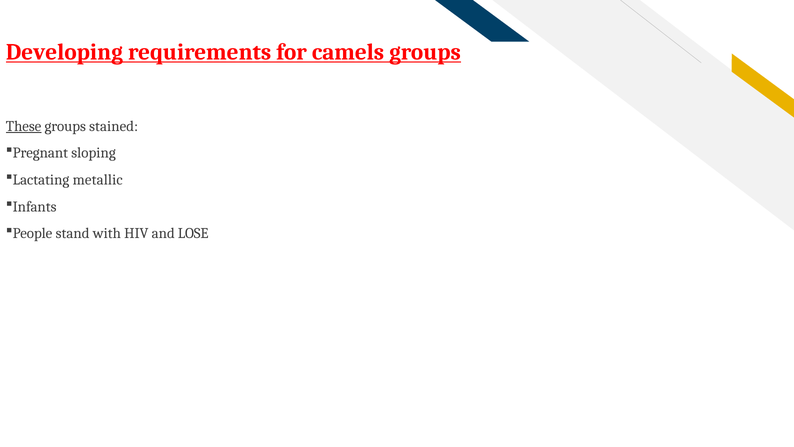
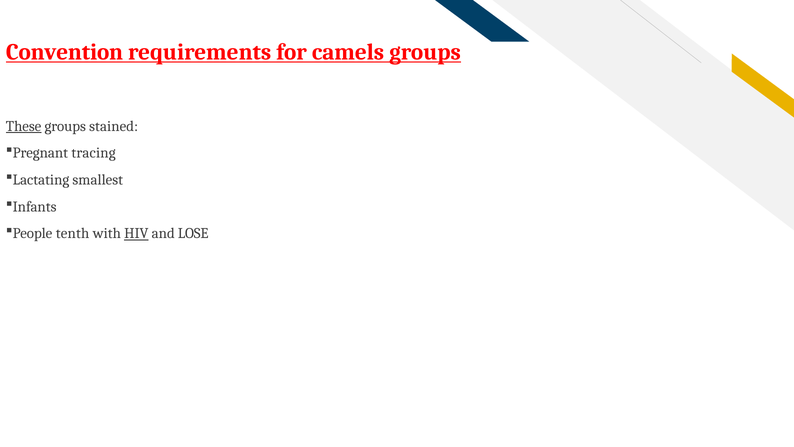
Developing: Developing -> Convention
sloping: sloping -> tracing
metallic: metallic -> smallest
stand: stand -> tenth
HIV underline: none -> present
